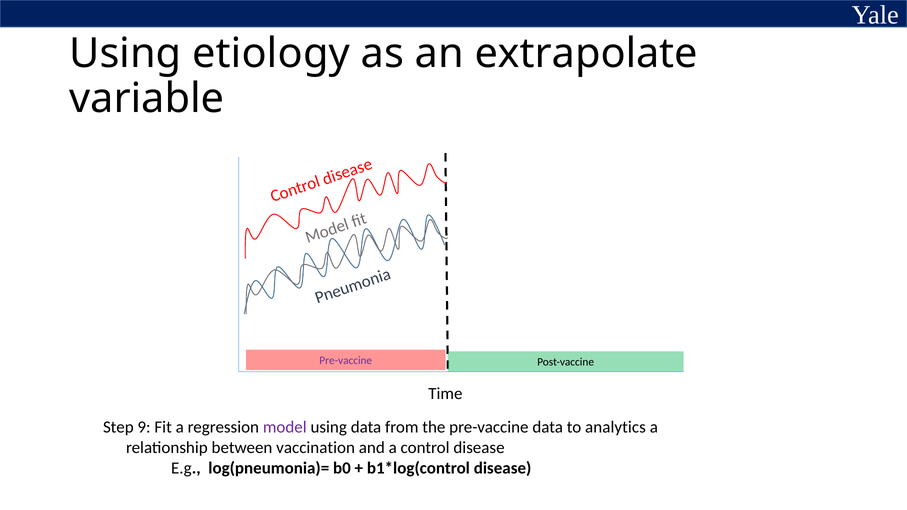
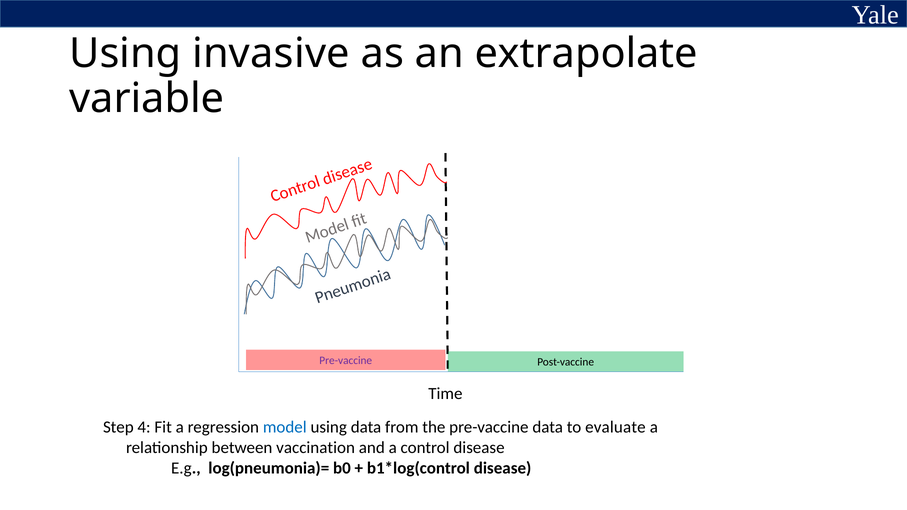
etiology: etiology -> invasive
9: 9 -> 4
model colour: purple -> blue
analytics: analytics -> evaluate
